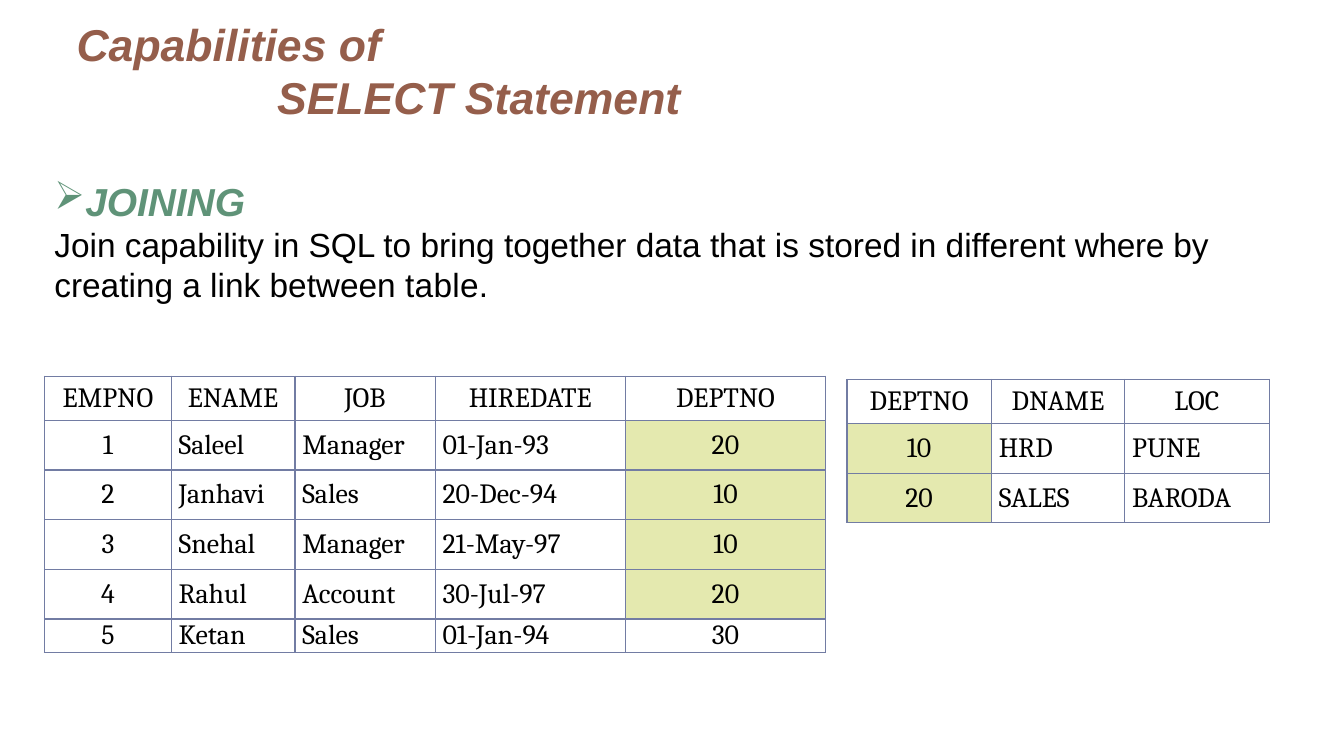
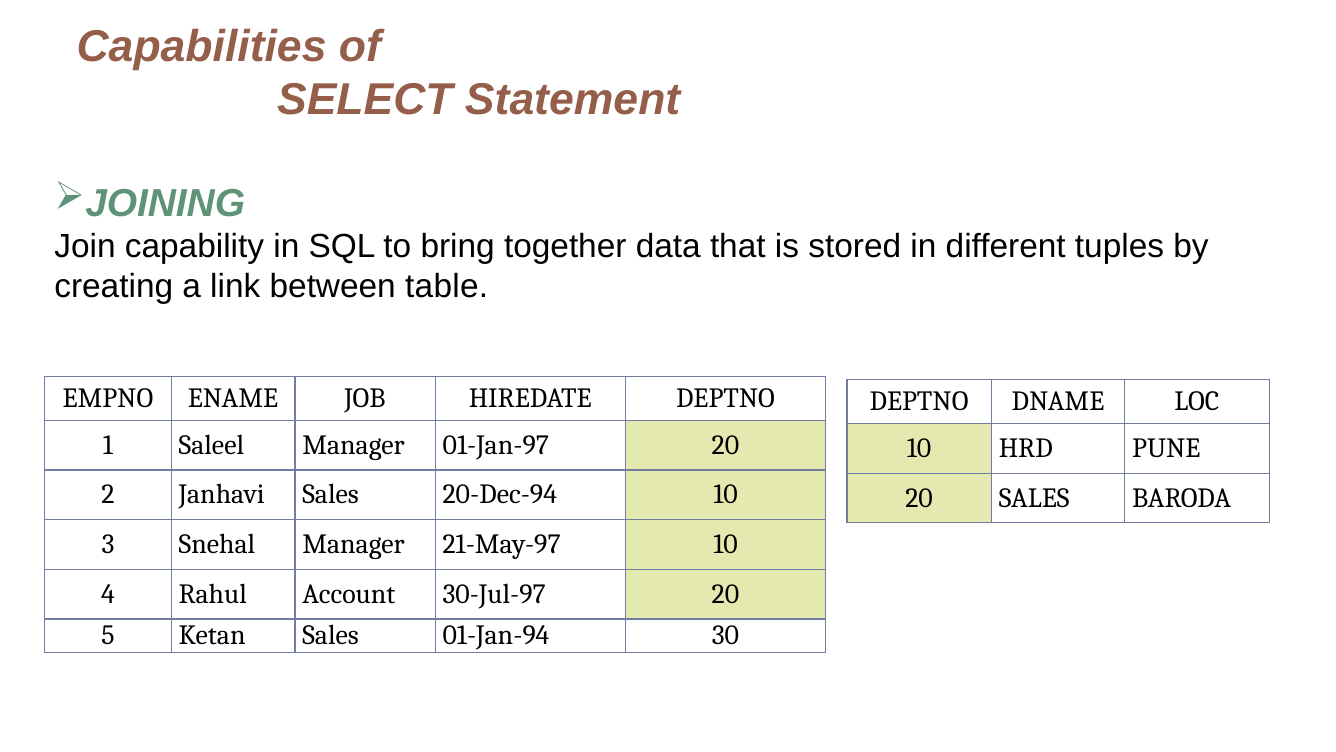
where: where -> tuples
01-Jan-93: 01-Jan-93 -> 01-Jan-97
